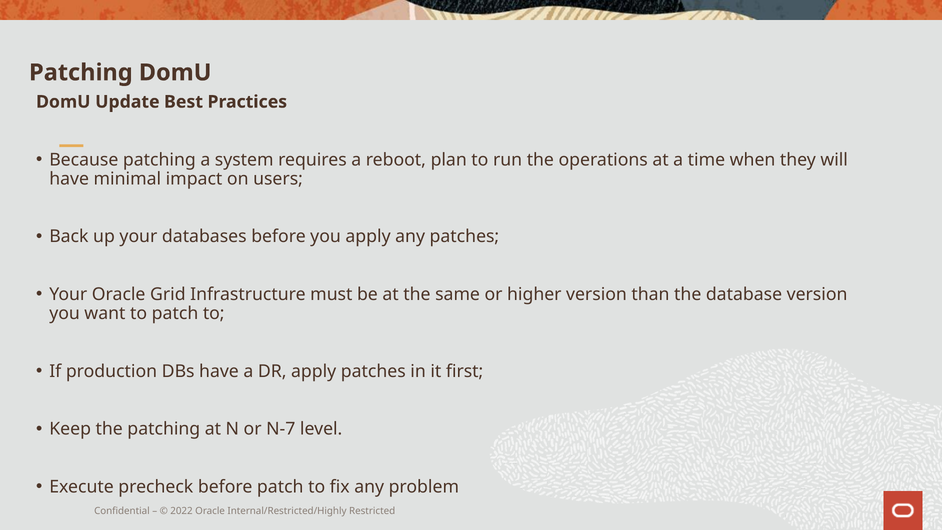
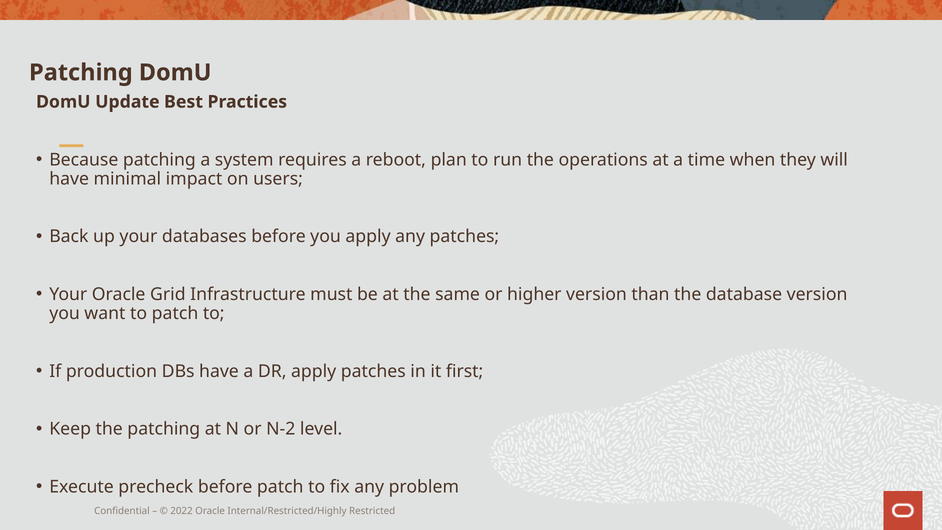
N-7: N-7 -> N-2
